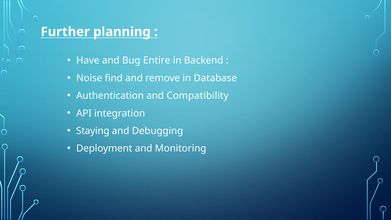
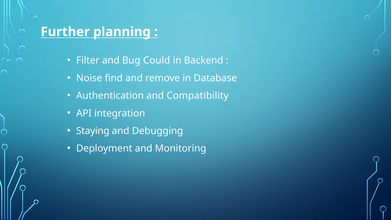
Have: Have -> Filter
Entire: Entire -> Could
